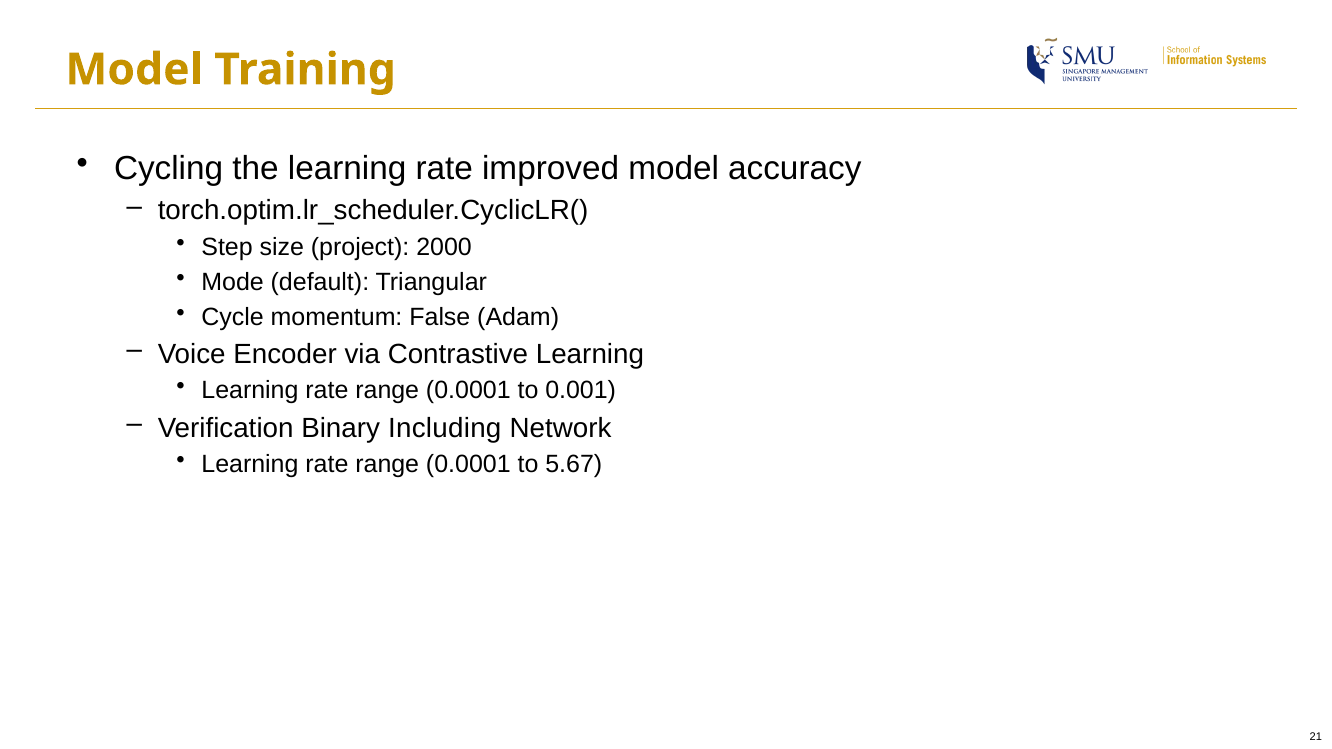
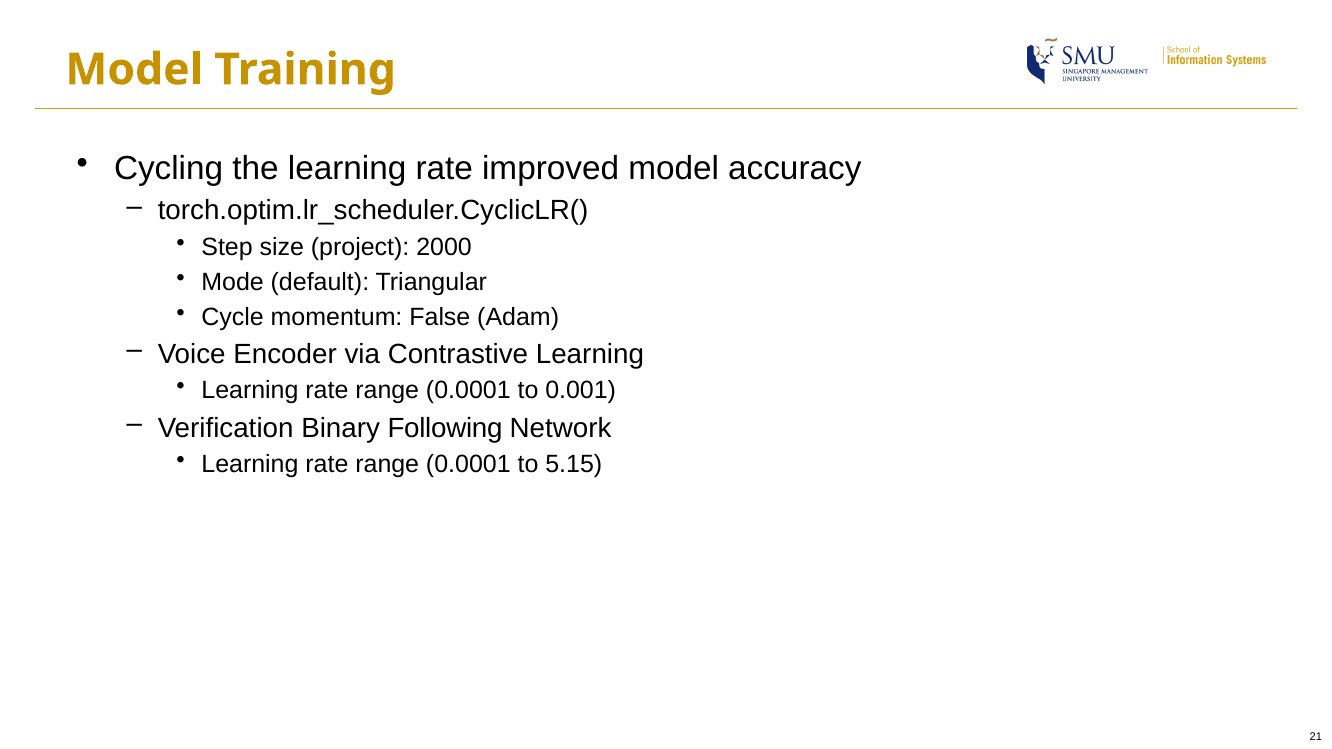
Including: Including -> Following
5.67: 5.67 -> 5.15
